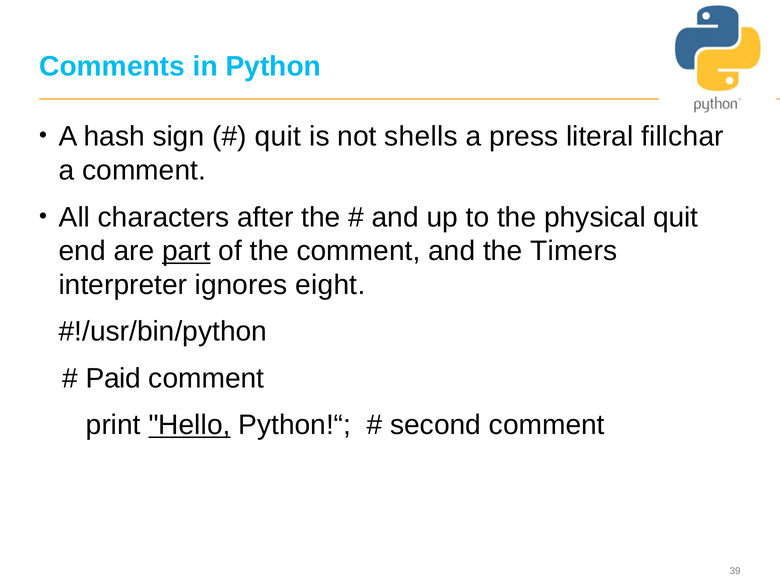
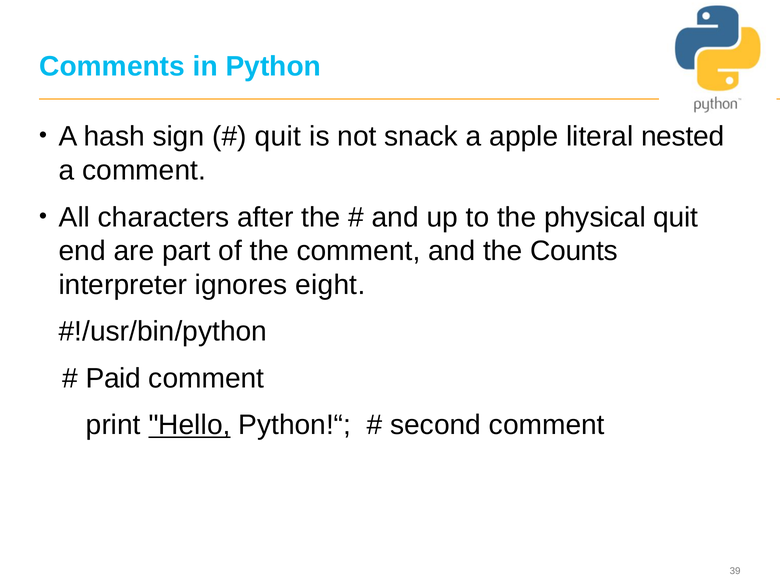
shells: shells -> snack
press: press -> apple
fillchar: fillchar -> nested
part underline: present -> none
Timers: Timers -> Counts
